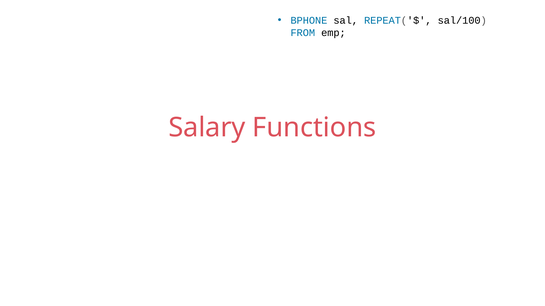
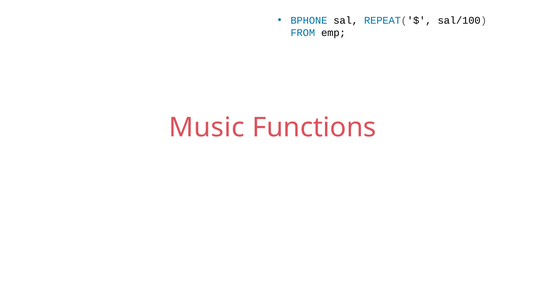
Salary: Salary -> Music
